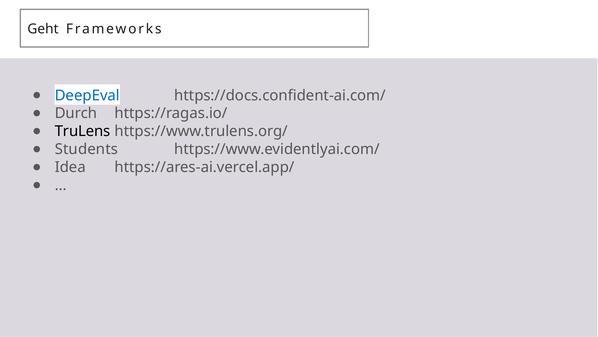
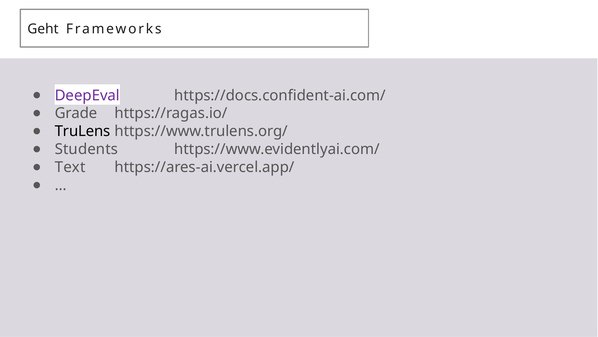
DeepEval colour: blue -> purple
Durch: Durch -> Grade
Idea: Idea -> Text
